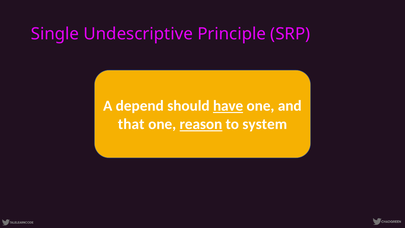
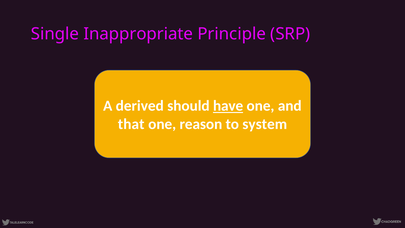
Undescriptive: Undescriptive -> Inappropriate
depend: depend -> derived
reason underline: present -> none
